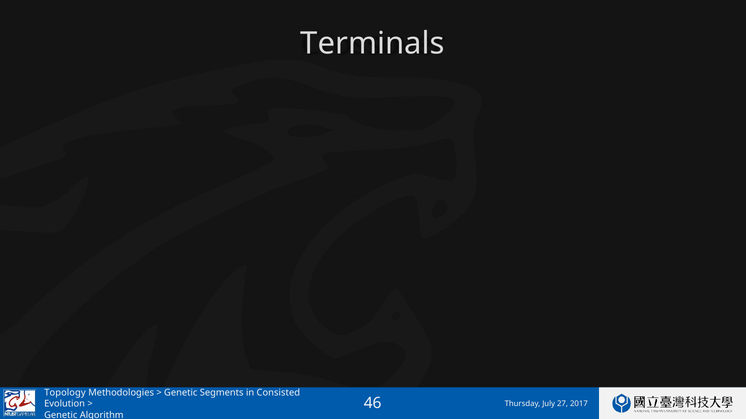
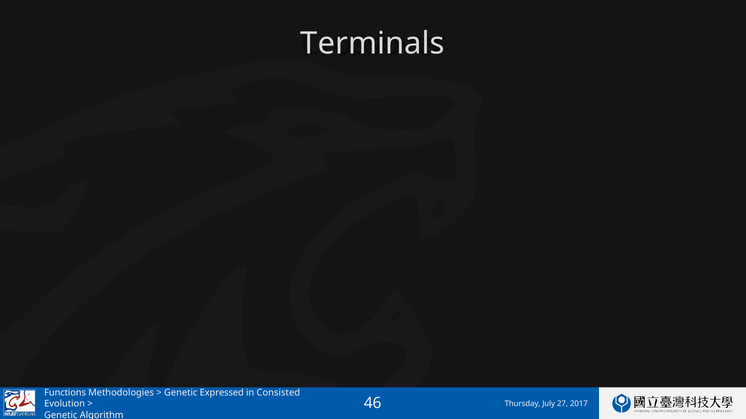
Topology: Topology -> Functions
Segments: Segments -> Expressed
